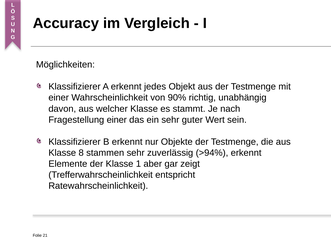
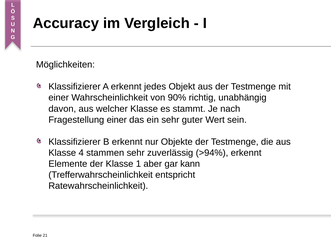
8: 8 -> 4
zeigt: zeigt -> kann
